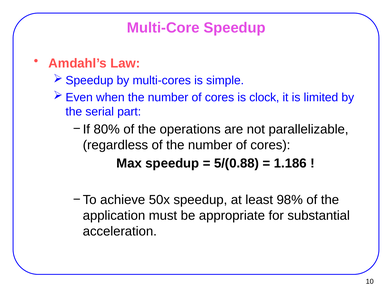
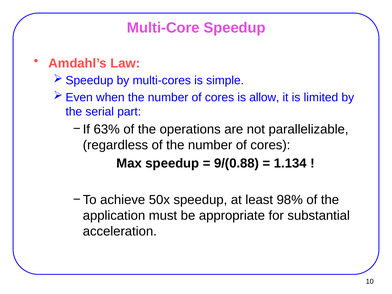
clock: clock -> allow
80%: 80% -> 63%
5/(0.88: 5/(0.88 -> 9/(0.88
1.186: 1.186 -> 1.134
